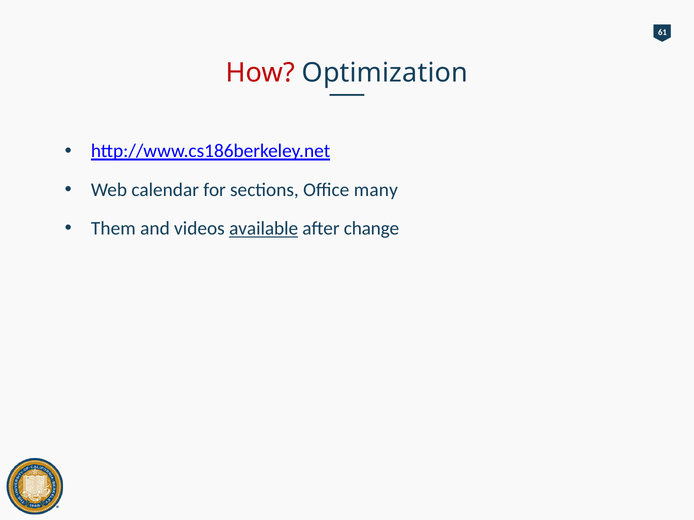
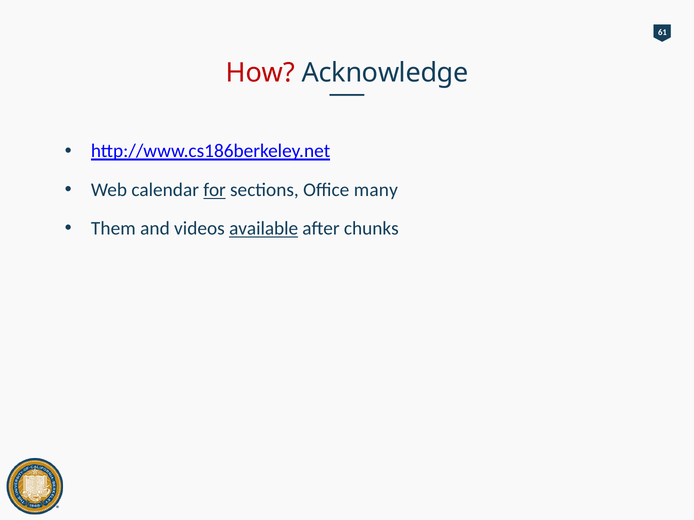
Optimization: Optimization -> Acknowledge
for underline: none -> present
change: change -> chunks
